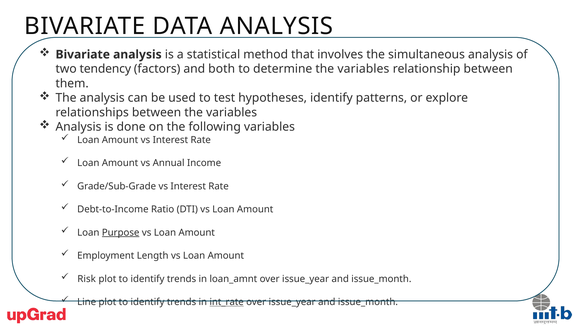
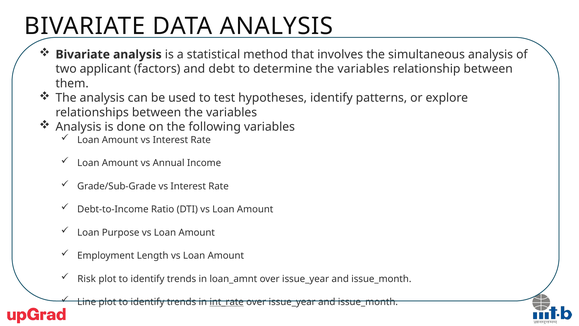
tendency: tendency -> applicant
both: both -> debt
Purpose underline: present -> none
